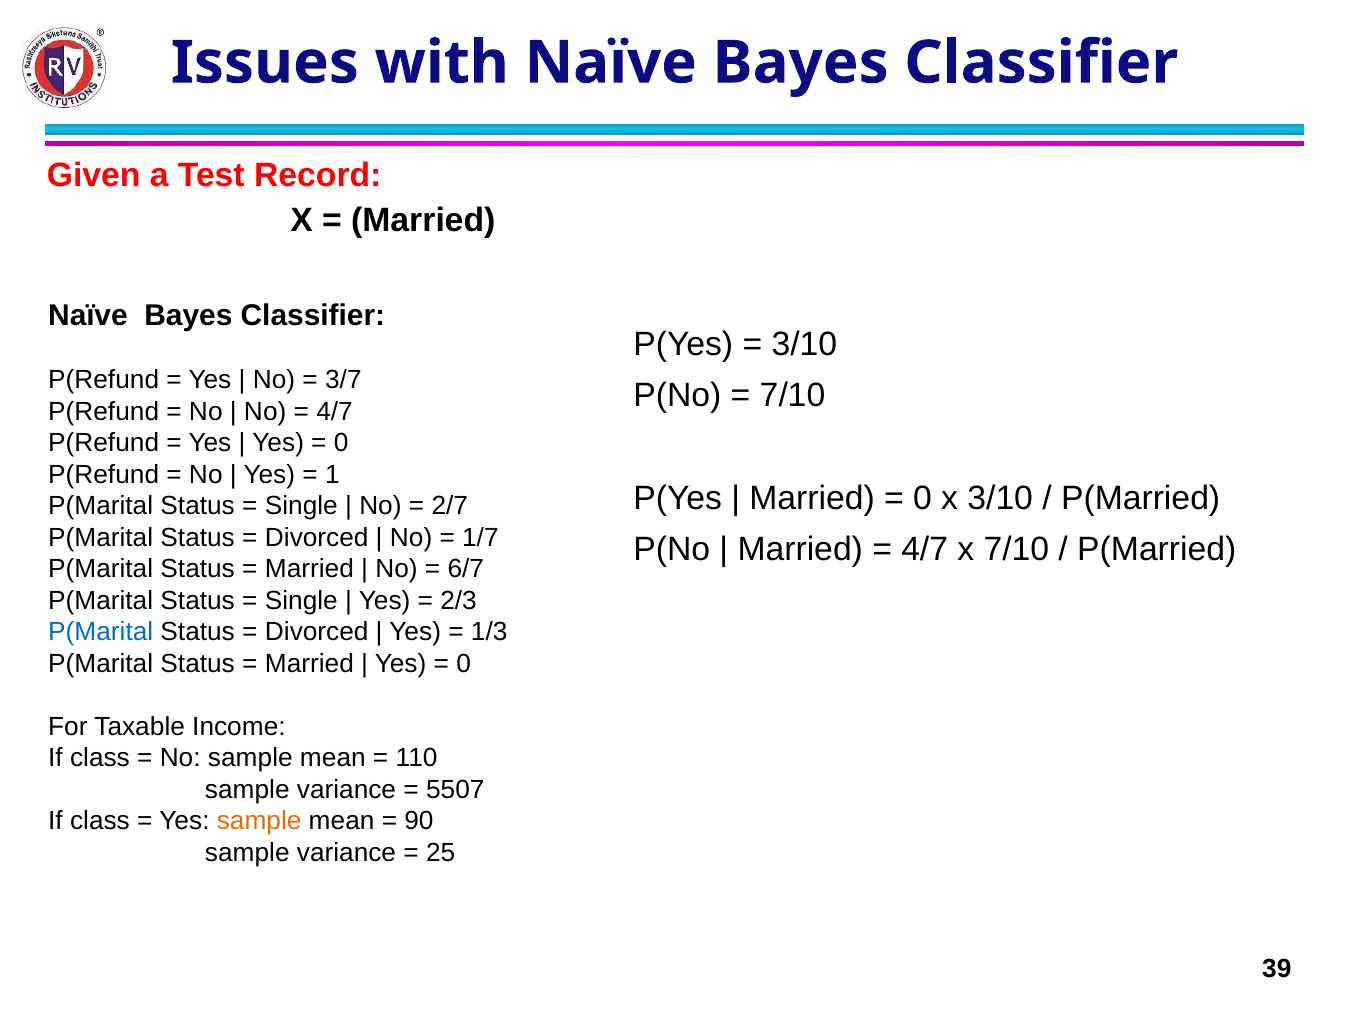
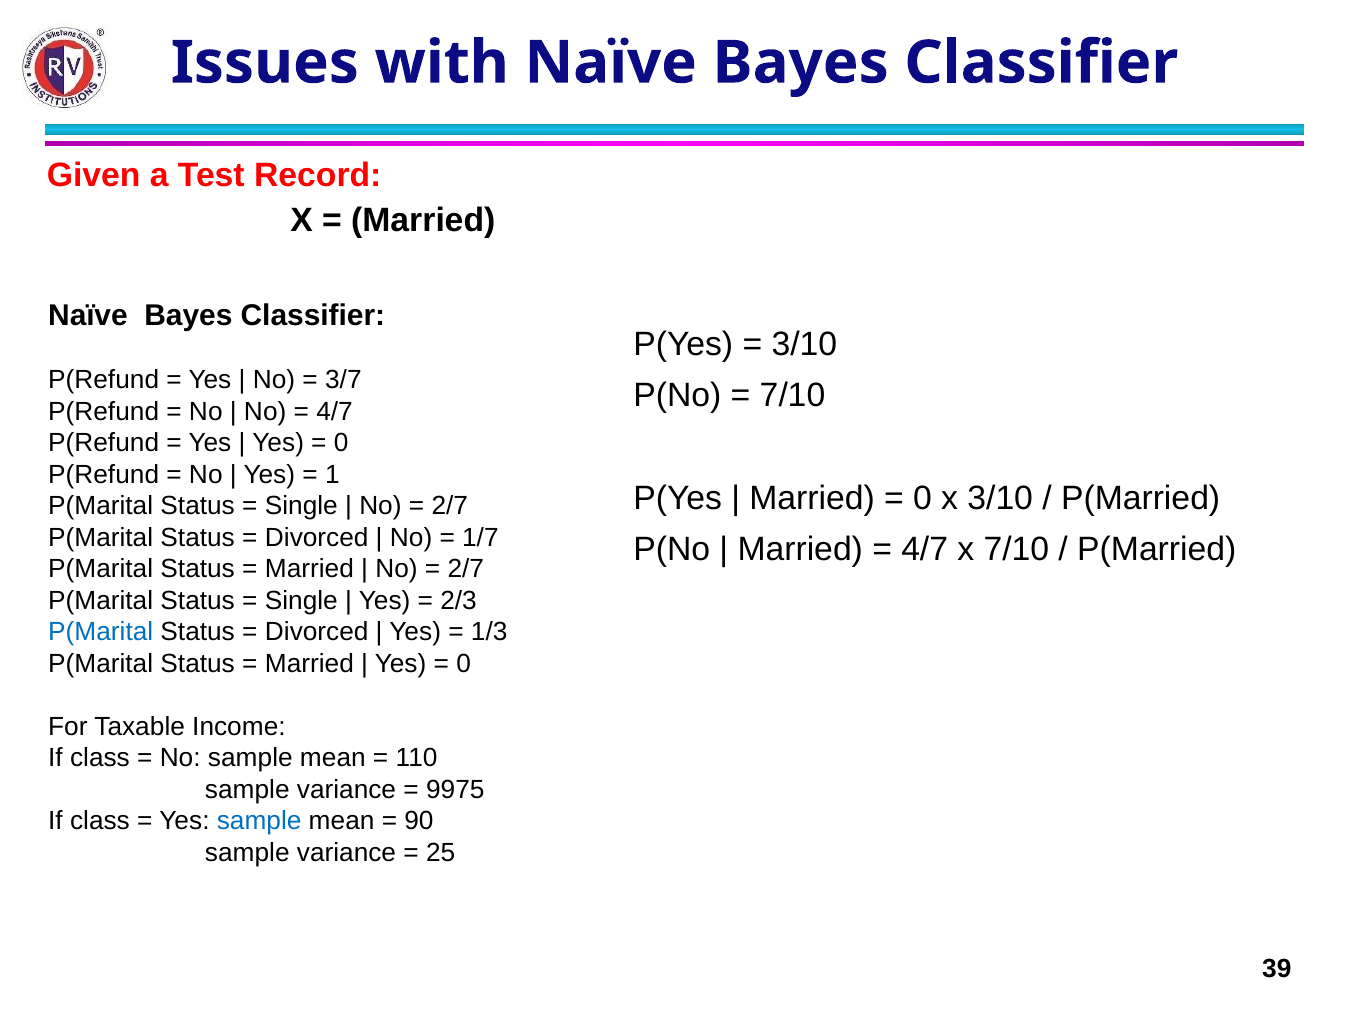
6/7 at (466, 569): 6/7 -> 2/7
5507: 5507 -> 9975
sample at (259, 821) colour: orange -> blue
